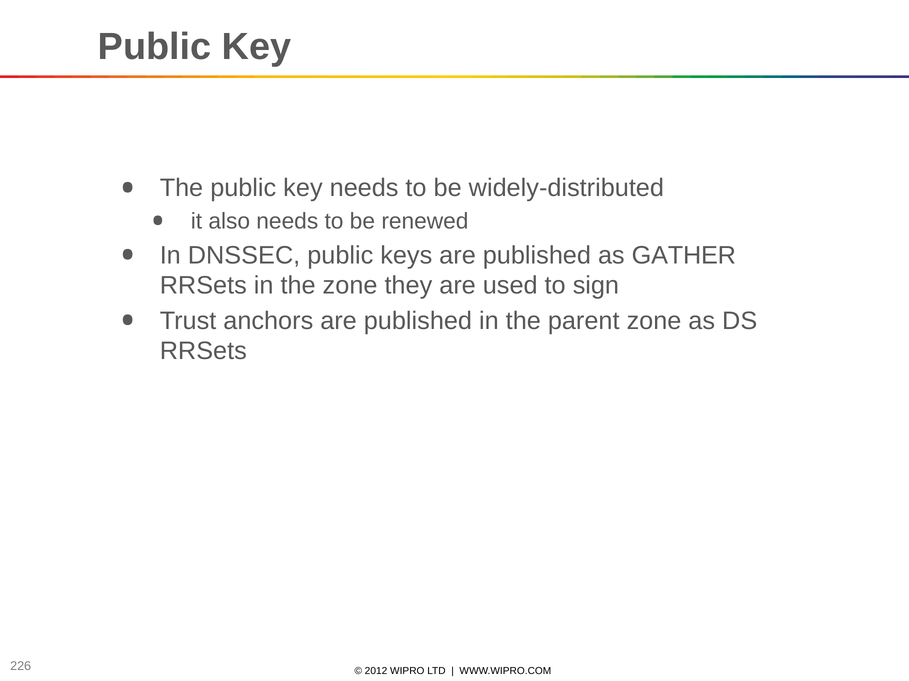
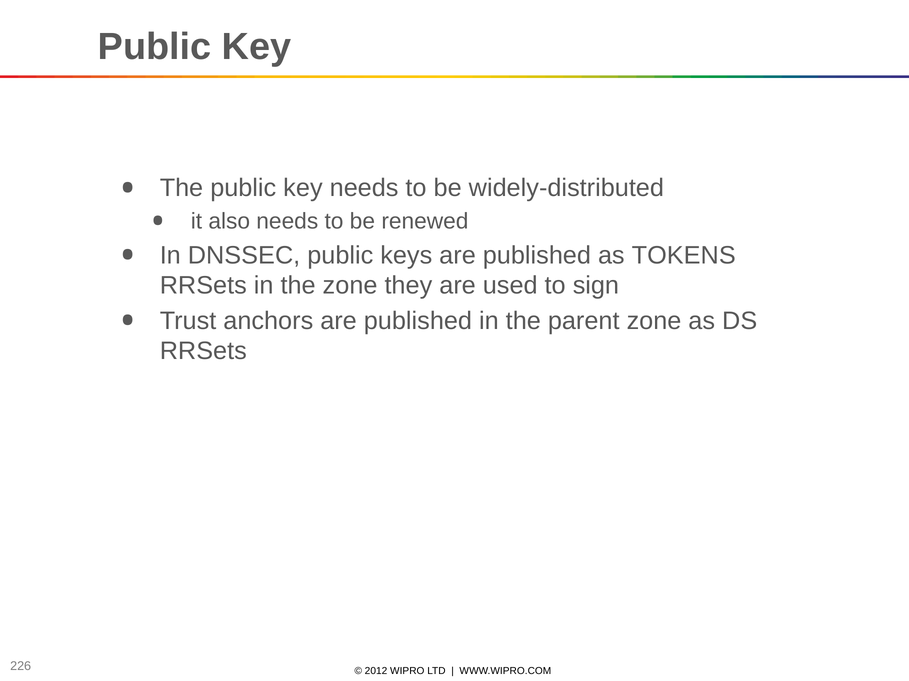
GATHER: GATHER -> TOKENS
